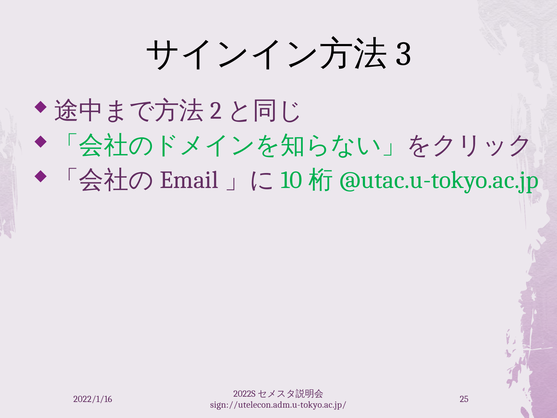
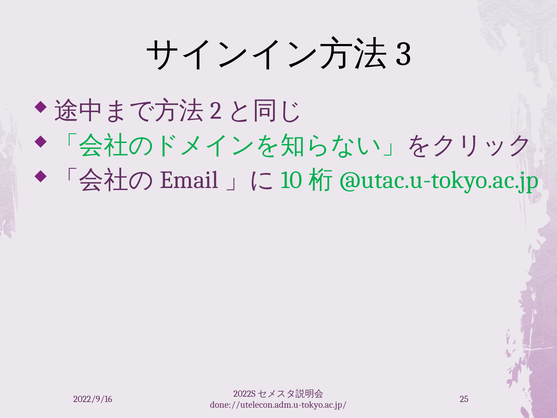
2022/1/16: 2022/1/16 -> 2022/9/16
sign://utelecon.adm.u-tokyo.ac.jp/: sign://utelecon.adm.u-tokyo.ac.jp/ -> done://utelecon.adm.u-tokyo.ac.jp/
